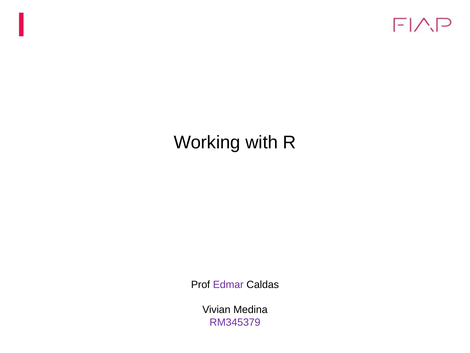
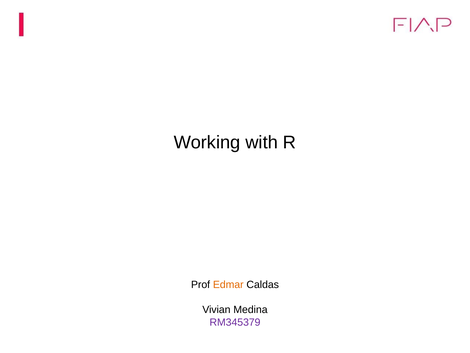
Edmar colour: purple -> orange
